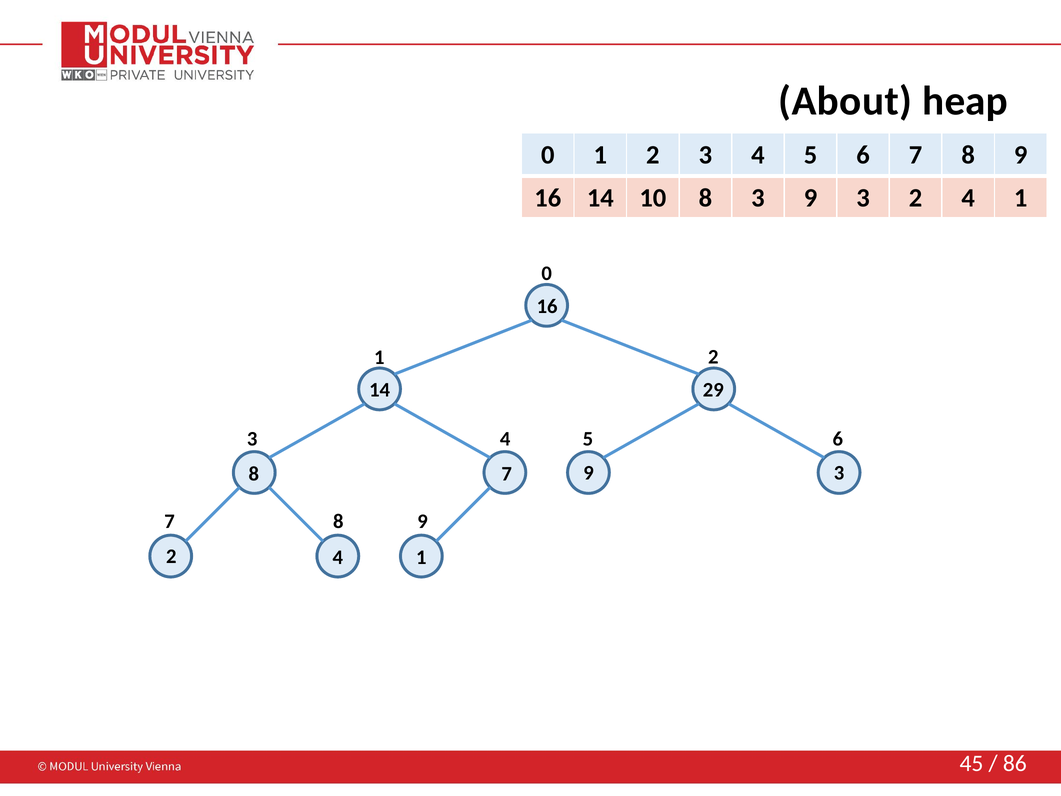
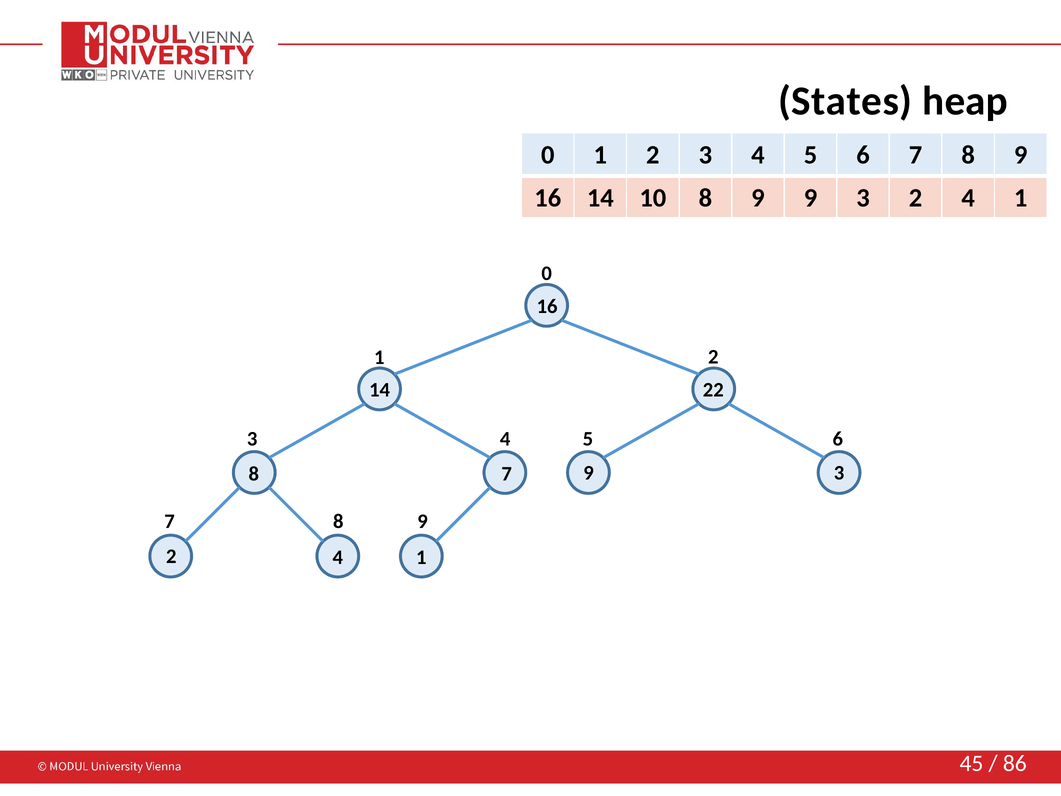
About: About -> States
10 8 3: 3 -> 9
29: 29 -> 22
